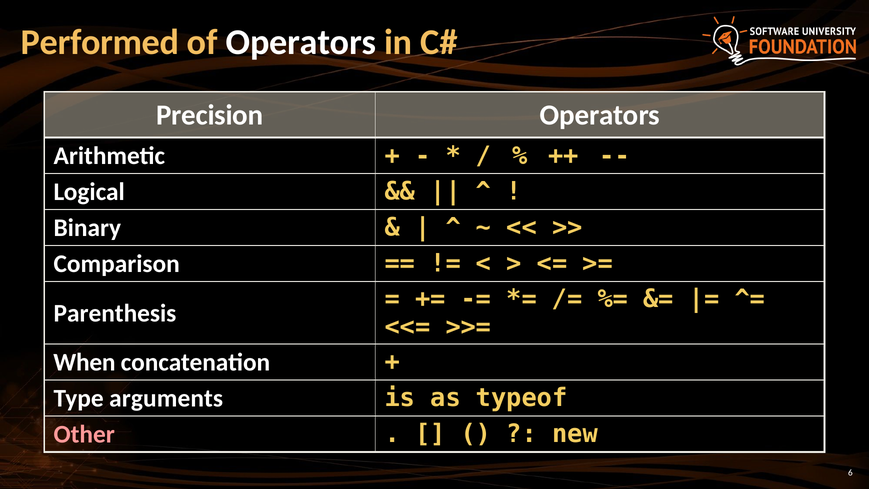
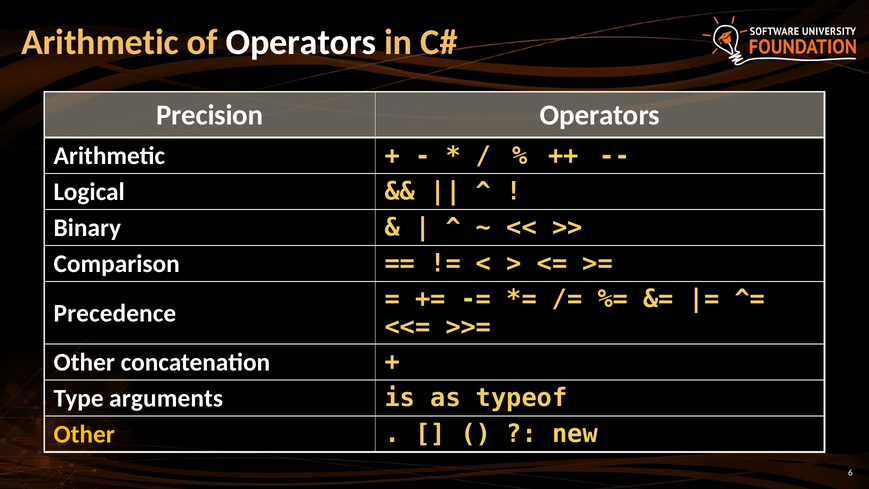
Performed at (100, 42): Performed -> Arithmetic
Parenthesis: Parenthesis -> Precedence
When at (84, 362): When -> Other
Other at (84, 434) colour: pink -> yellow
